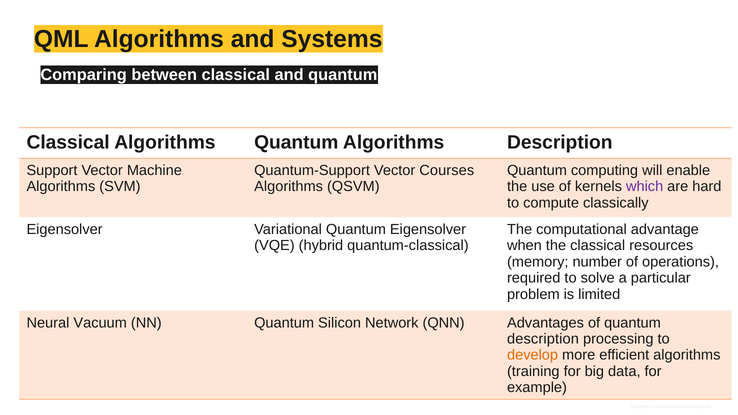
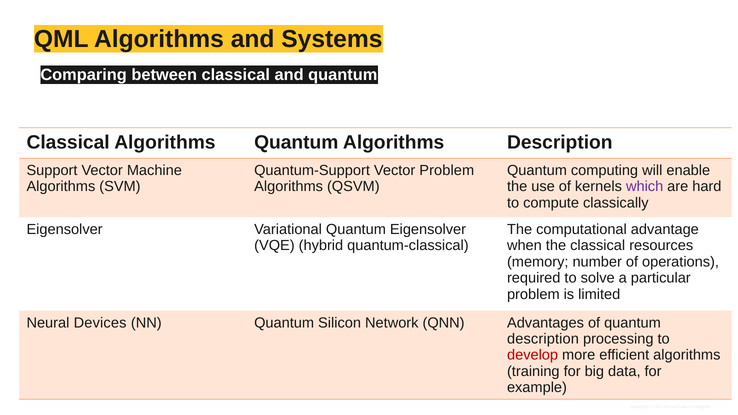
Vector Courses: Courses -> Problem
Vacuum: Vacuum -> Devices
develop colour: orange -> red
